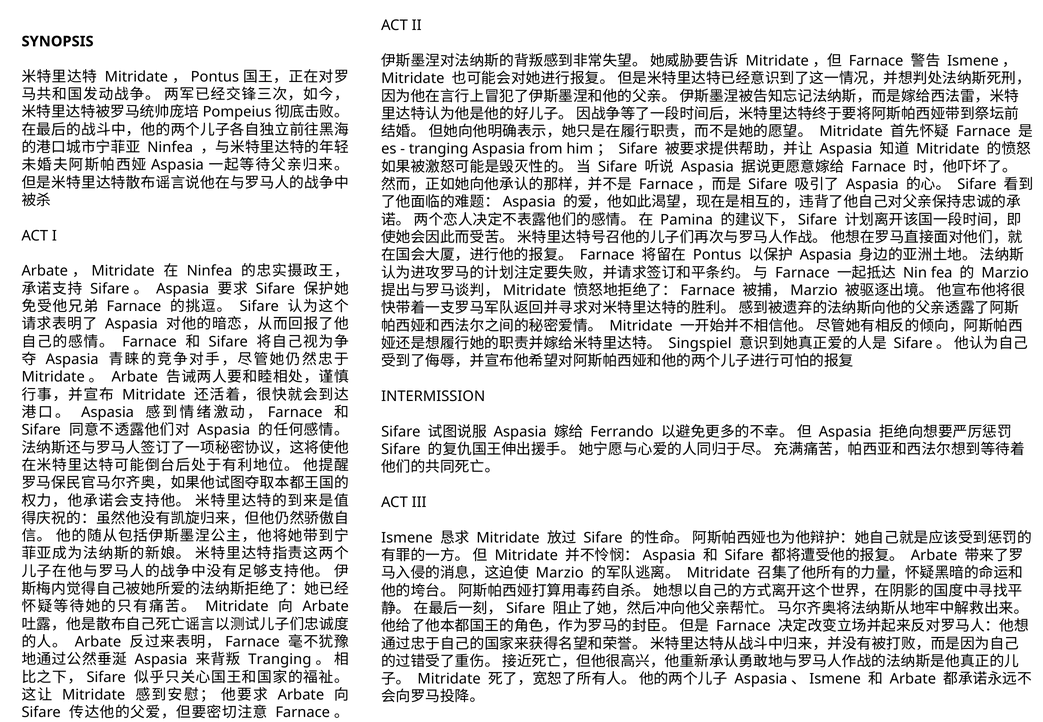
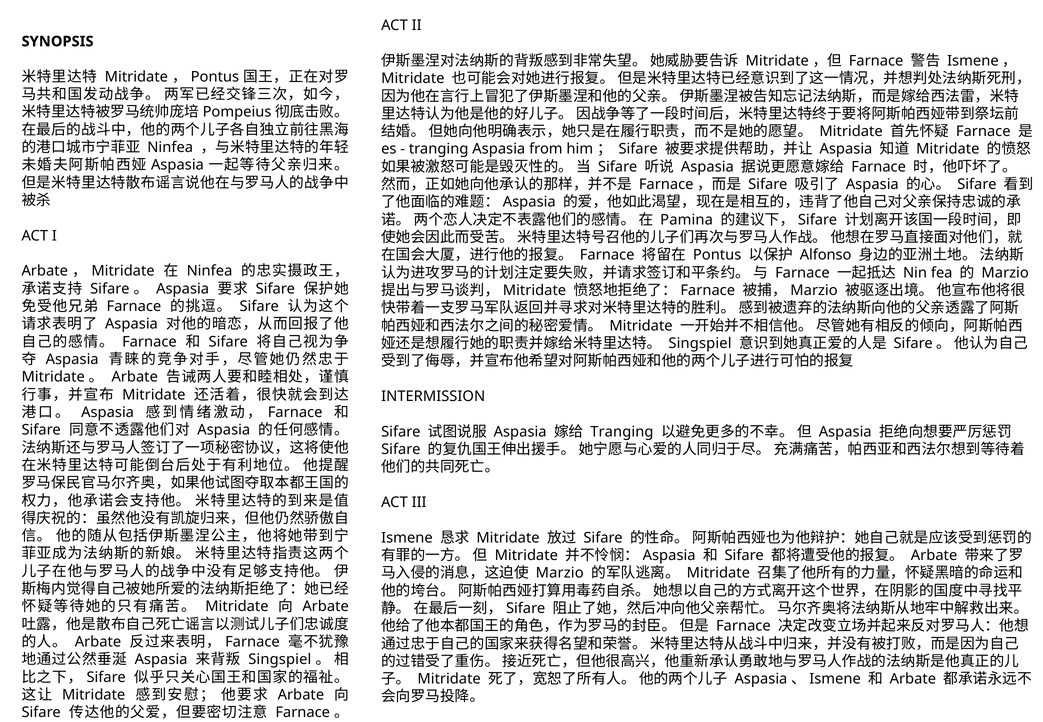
Aspasia at (826, 255): Aspasia -> Alfonso
Ferrando at (622, 432): Ferrando -> Tranging
Tranging at (280, 660): Tranging -> Singspiel
